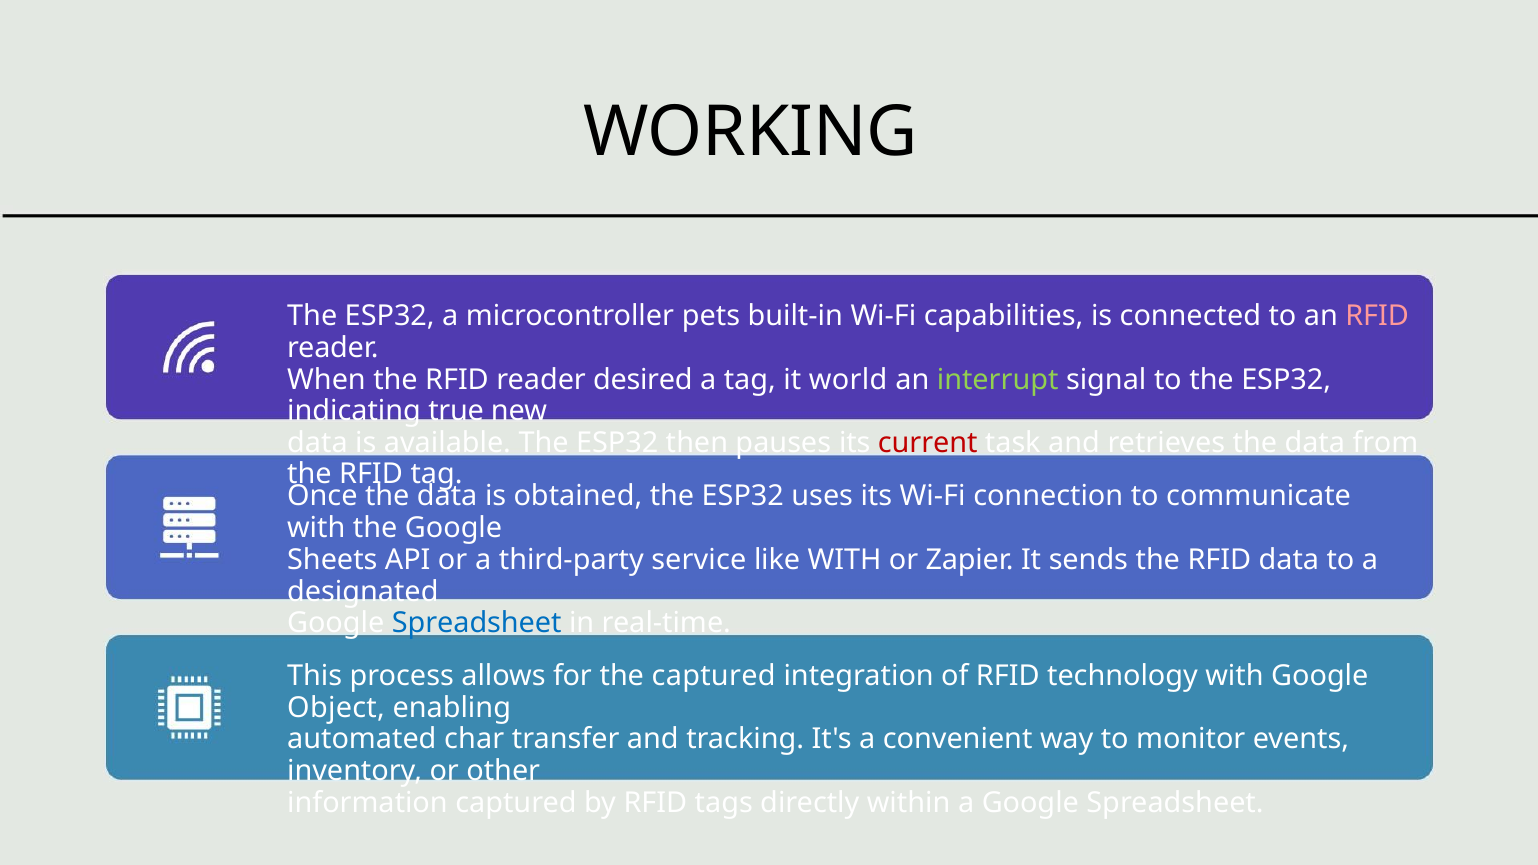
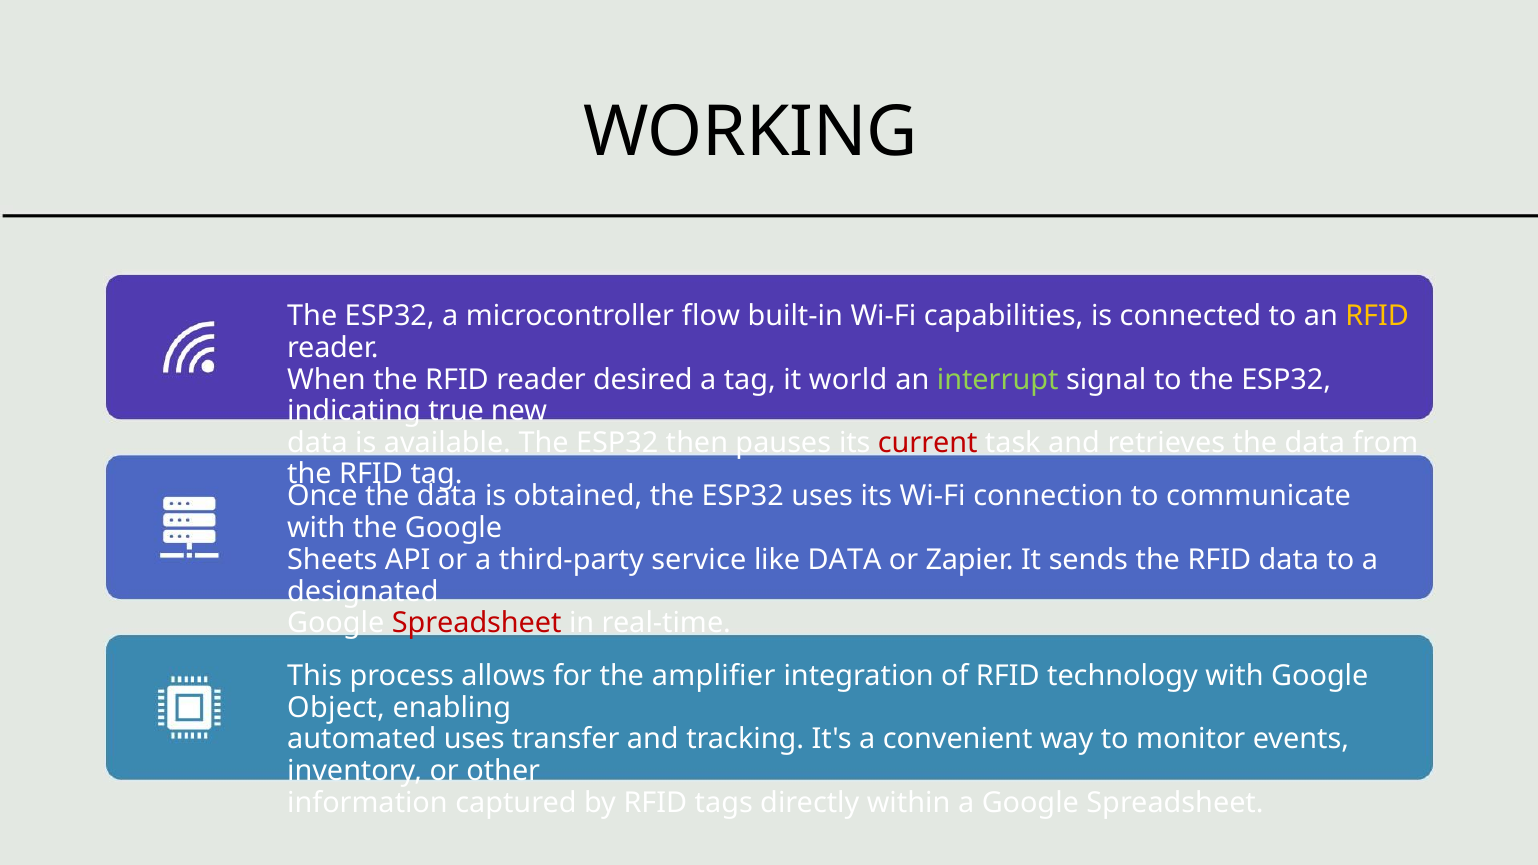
pets: pets -> flow
RFID at (1377, 316) colour: pink -> yellow
like WITH: WITH -> DATA
Spreadsheet at (477, 623) colour: blue -> red
the captured: captured -> amplifier
automated char: char -> uses
